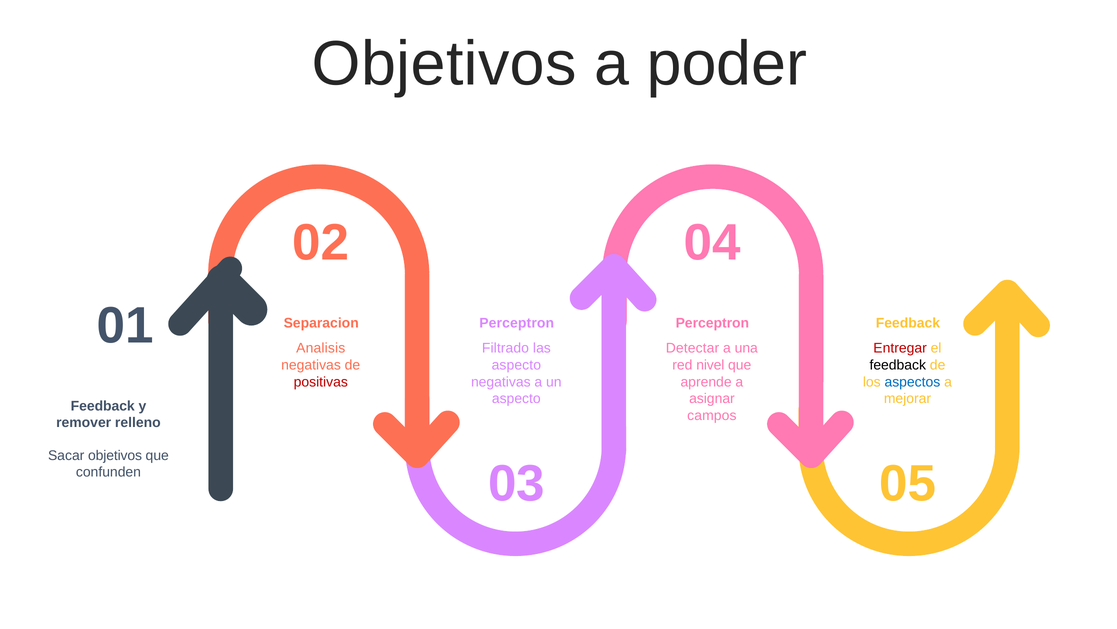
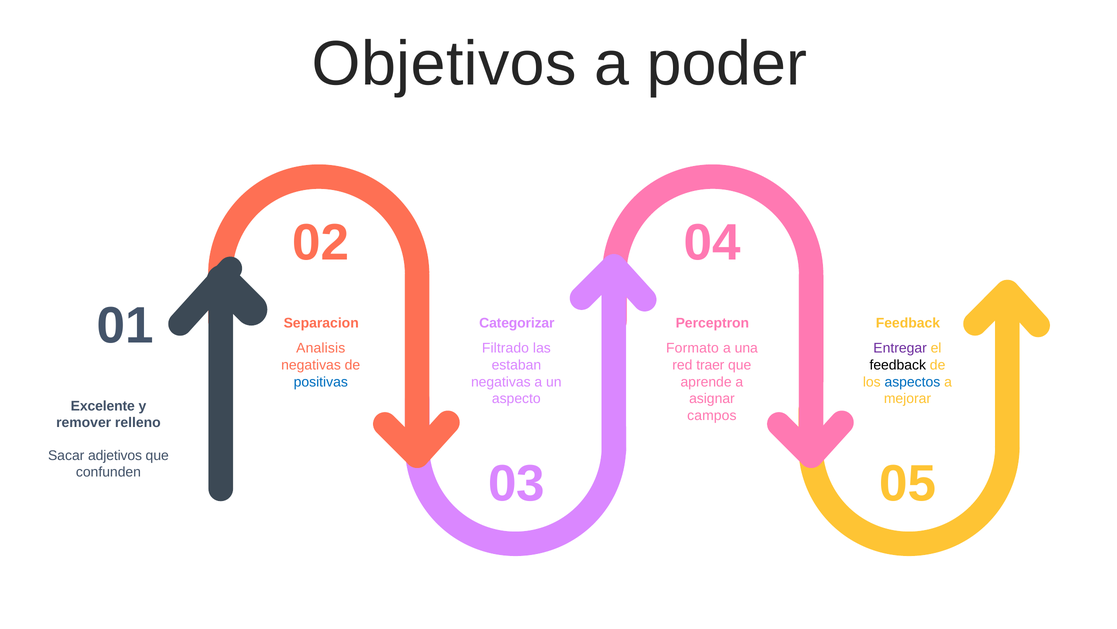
Perceptron at (517, 323): Perceptron -> Categorizar
Detectar: Detectar -> Formato
Entregar colour: red -> purple
aspecto at (516, 365): aspecto -> estaban
nivel: nivel -> traer
positivas colour: red -> blue
Feedback at (103, 405): Feedback -> Excelente
Sacar objetivos: objetivos -> adjetivos
